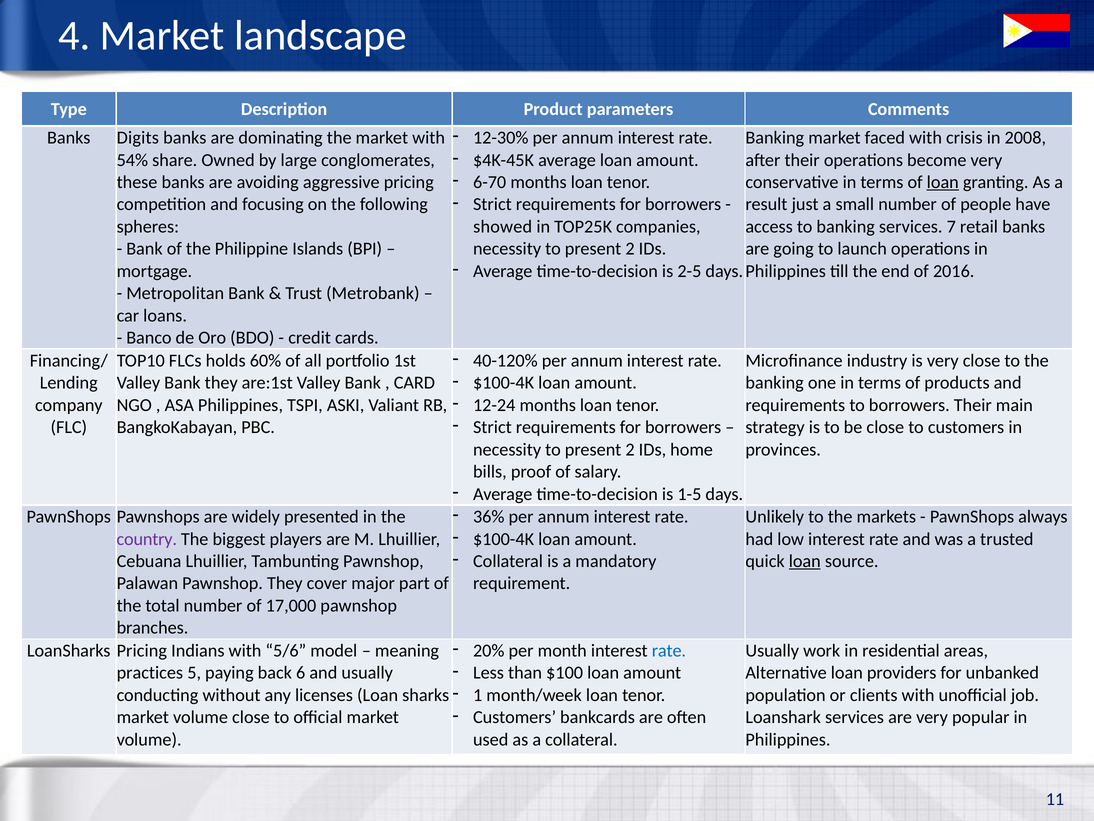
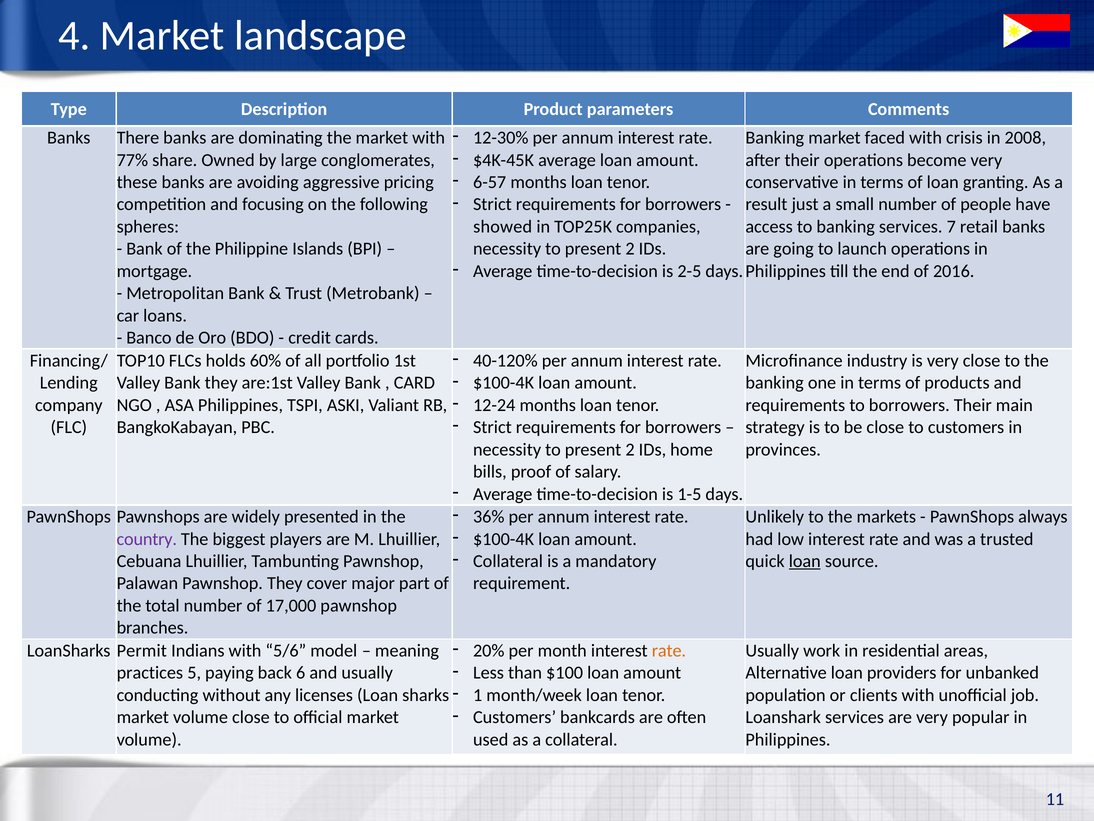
Digits: Digits -> There
54%: 54% -> 77%
6-70: 6-70 -> 6-57
loan at (943, 182) underline: present -> none
rate at (669, 650) colour: blue -> orange
LoanSharks Pricing: Pricing -> Permit
